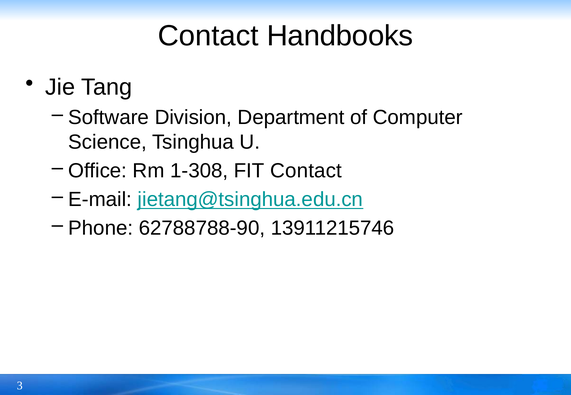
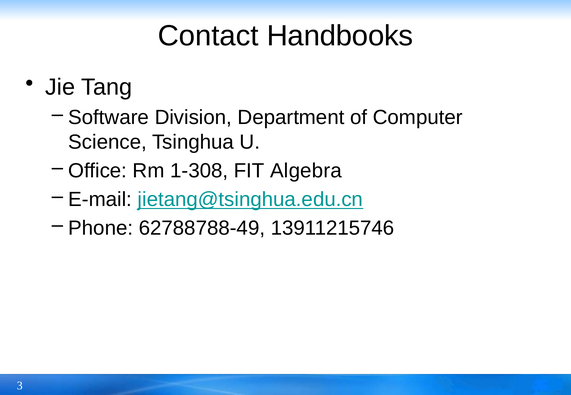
FIT Contact: Contact -> Algebra
62788788-90: 62788788-90 -> 62788788-49
